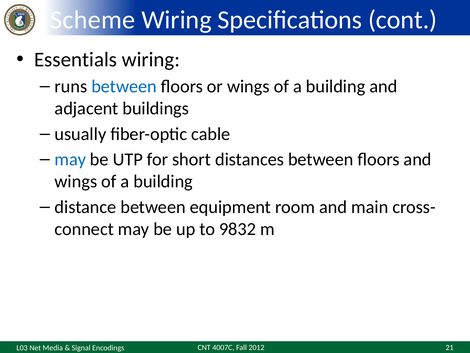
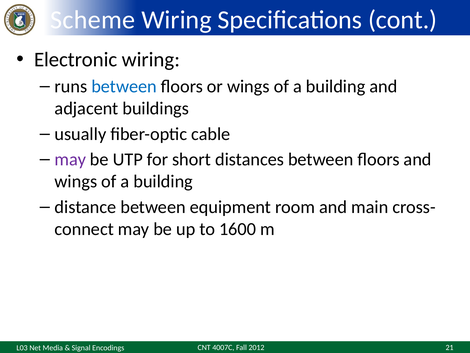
Essentials: Essentials -> Electronic
may at (70, 159) colour: blue -> purple
9832: 9832 -> 1600
